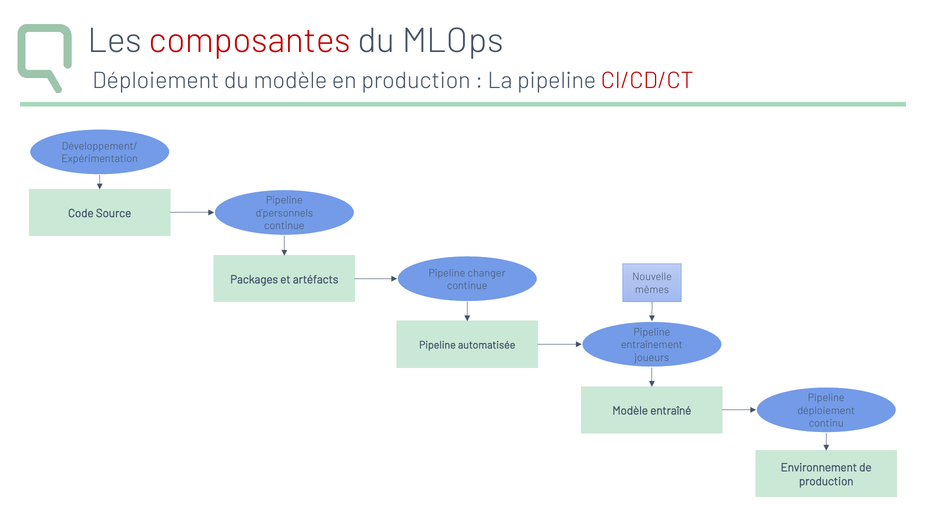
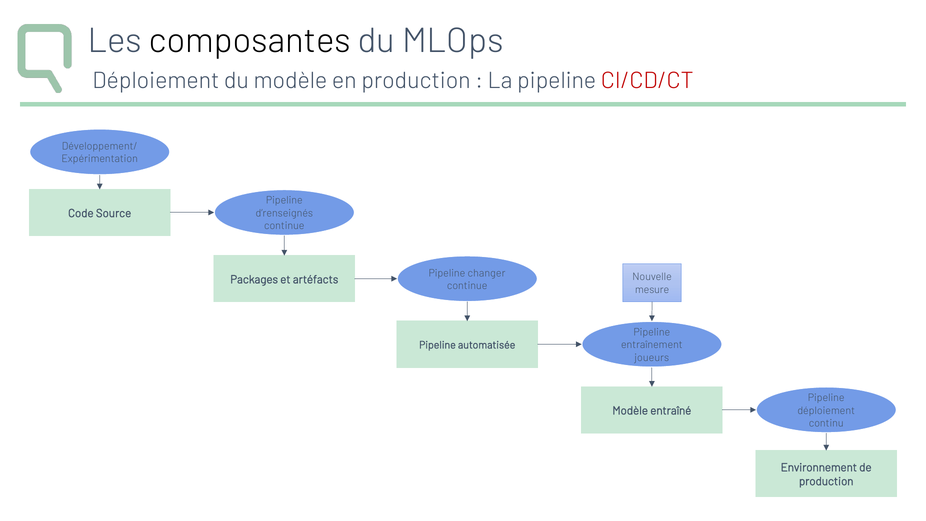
composantes colour: red -> black
d’personnels: d’personnels -> d’renseignés
mêmes: mêmes -> mesure
